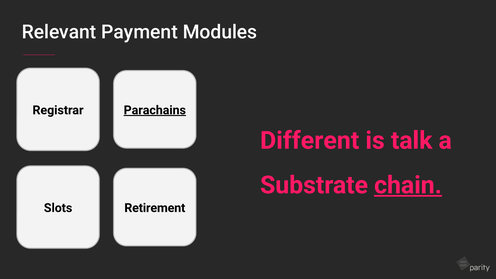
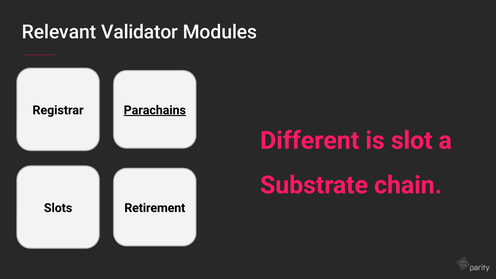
Payment: Payment -> Validator
talk: talk -> slot
chain underline: present -> none
